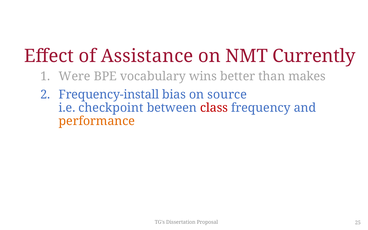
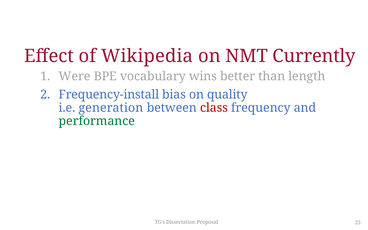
Assistance: Assistance -> Wikipedia
makes: makes -> length
source: source -> quality
checkpoint: checkpoint -> generation
performance colour: orange -> green
